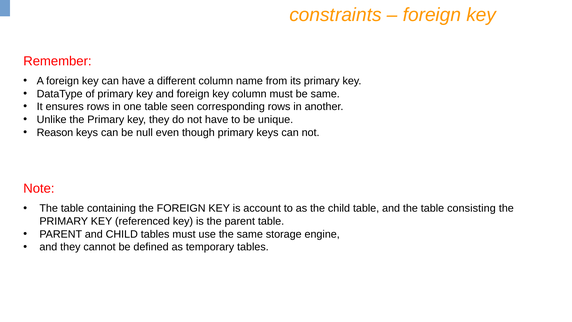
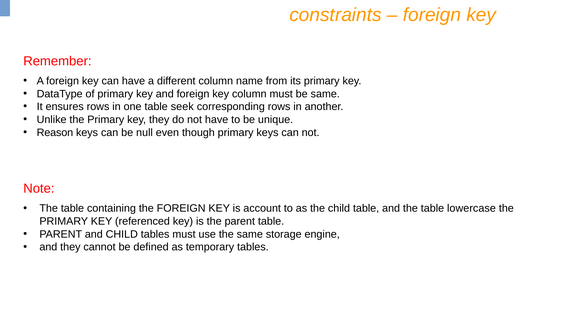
seen: seen -> seek
consisting: consisting -> lowercase
